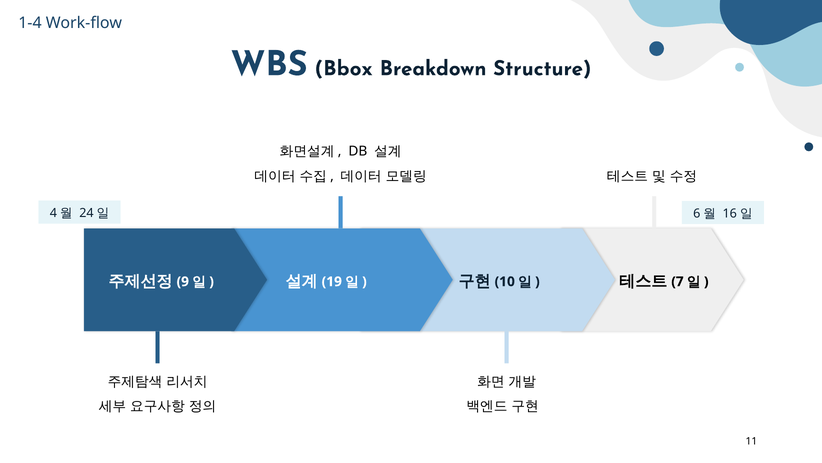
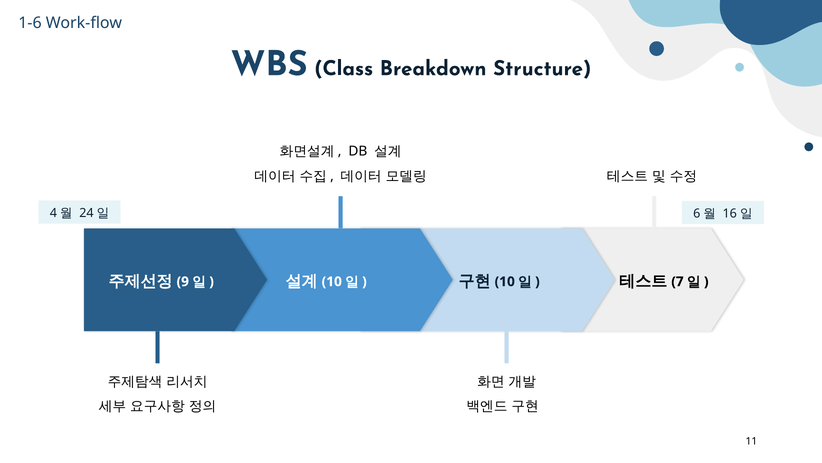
1-4: 1-4 -> 1-6
Bbox: Bbox -> Class
19 at (332, 281): 19 -> 10
